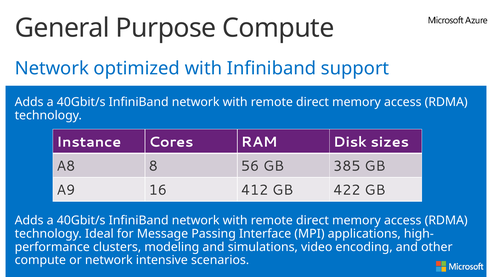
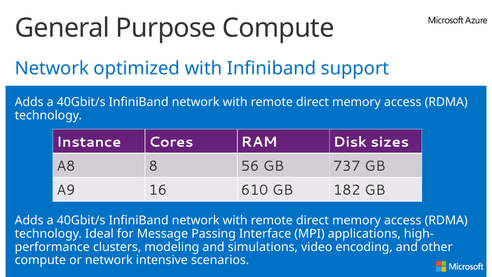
385: 385 -> 737
412: 412 -> 610
422: 422 -> 182
